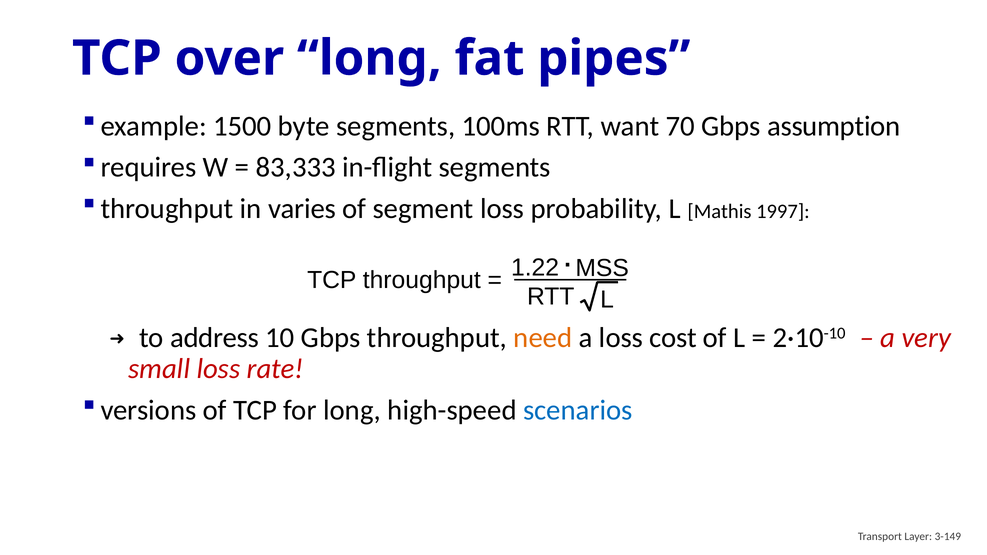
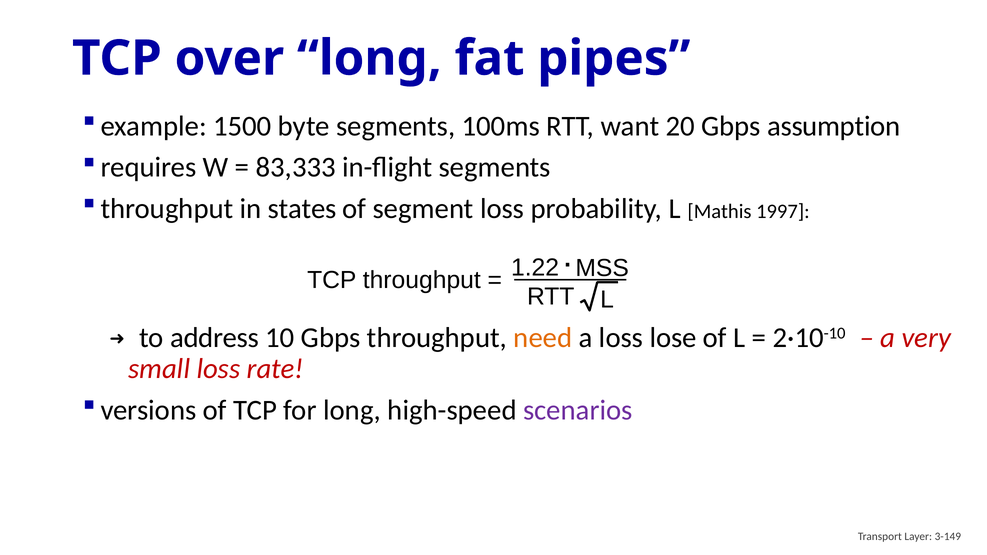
70: 70 -> 20
varies: varies -> states
cost: cost -> lose
scenarios colour: blue -> purple
